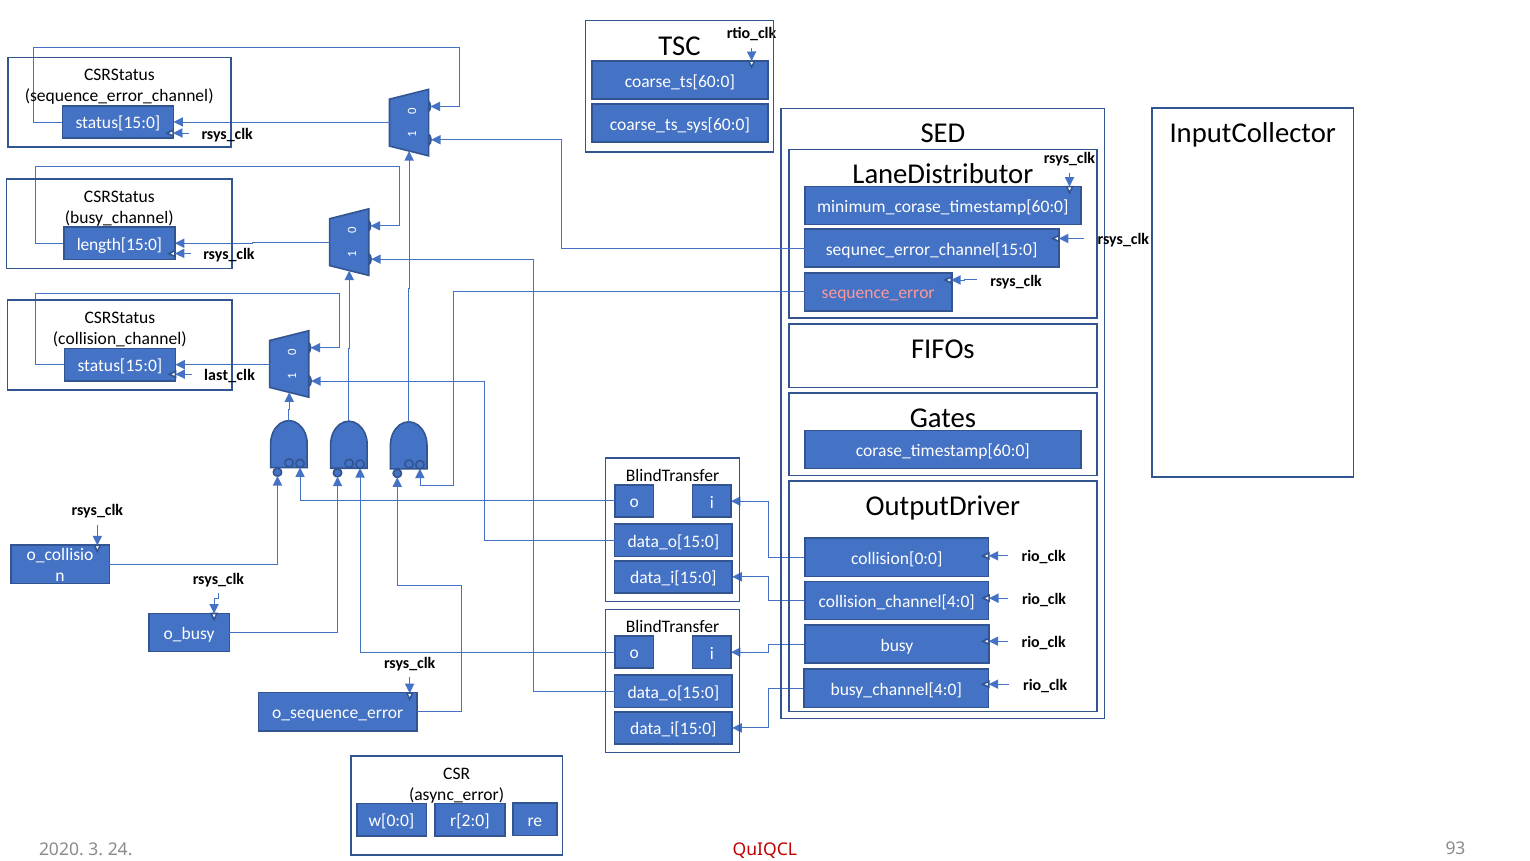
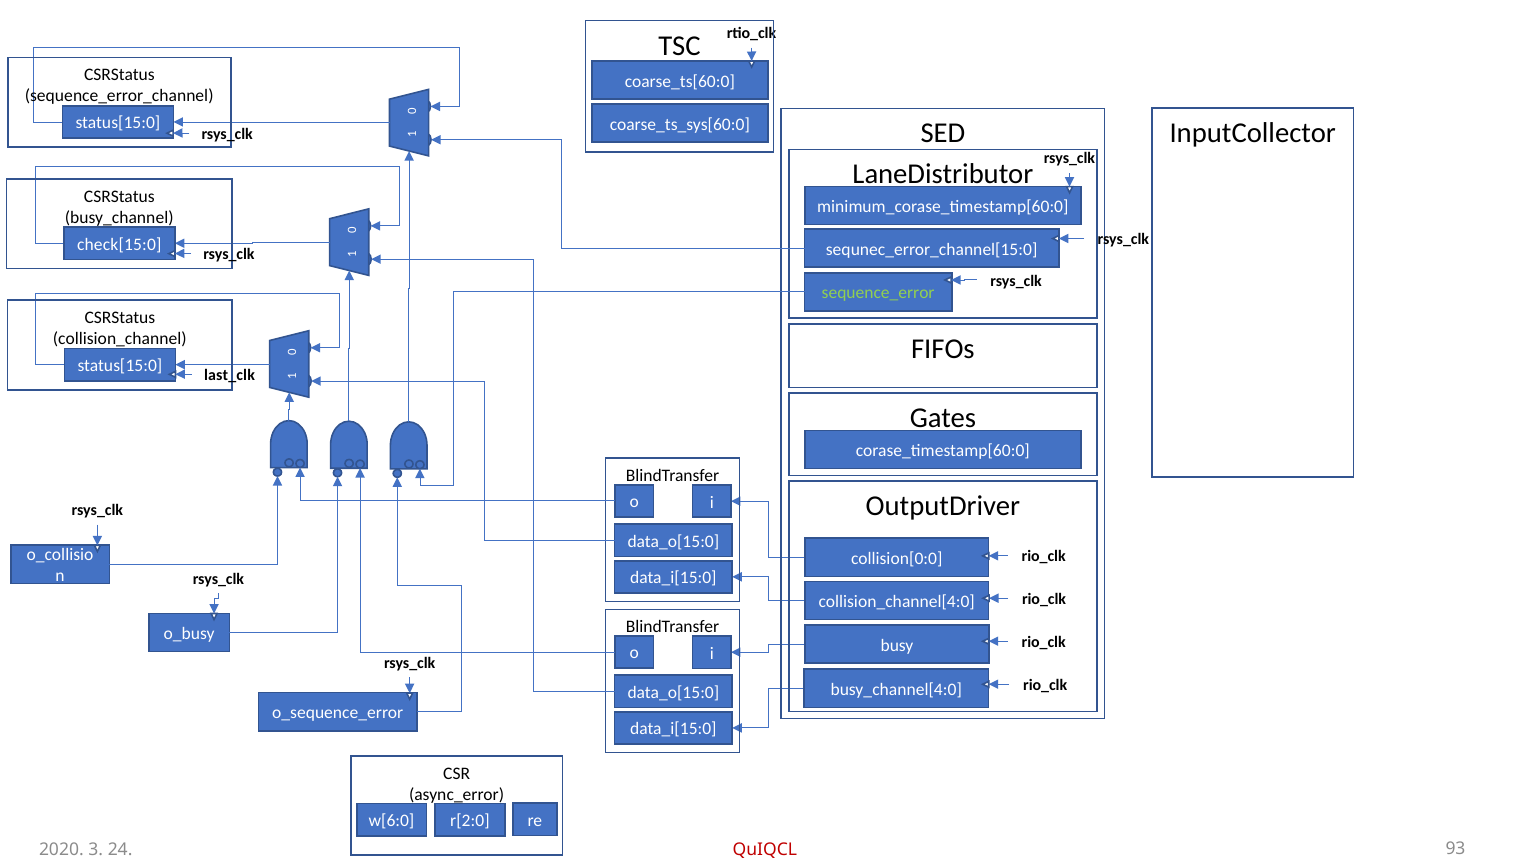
length[15:0: length[15:0 -> check[15:0
sequence_error colour: pink -> light green
w[0:0: w[0:0 -> w[6:0
